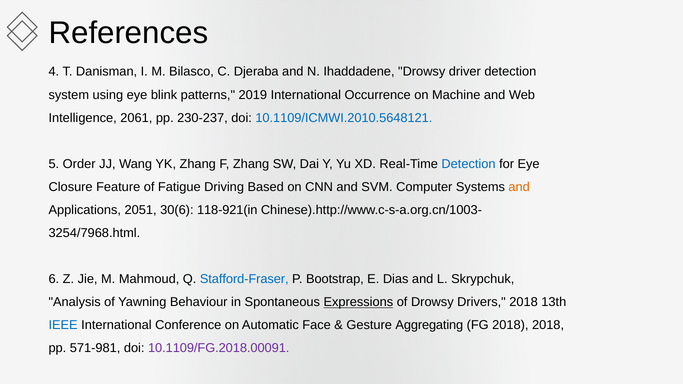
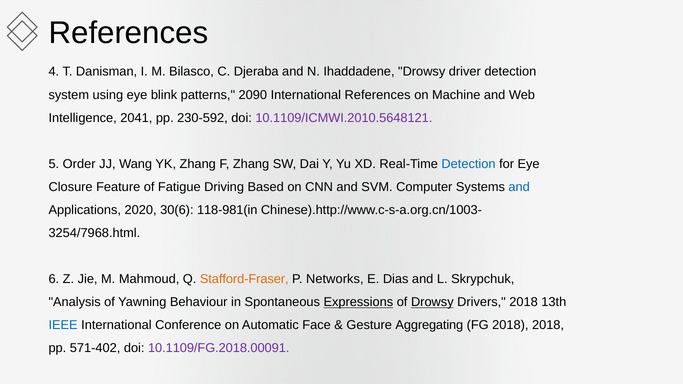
2019: 2019 -> 2090
International Occurrence: Occurrence -> References
2061: 2061 -> 2041
230-237: 230-237 -> 230-592
10.1109/ICMWI.2010.5648121 colour: blue -> purple
and at (519, 187) colour: orange -> blue
2051: 2051 -> 2020
118-921(in: 118-921(in -> 118-981(in
Stafford-Fraser colour: blue -> orange
Bootstrap: Bootstrap -> Networks
Drowsy at (432, 302) underline: none -> present
571-981: 571-981 -> 571-402
